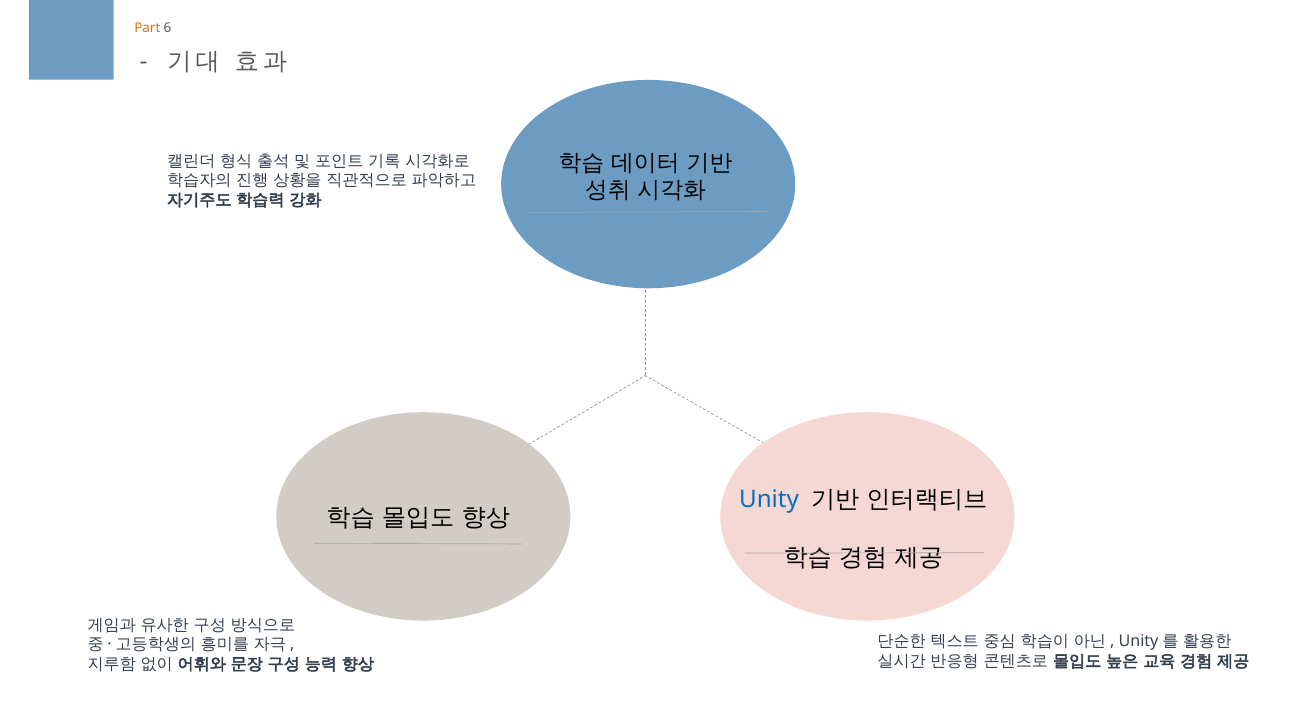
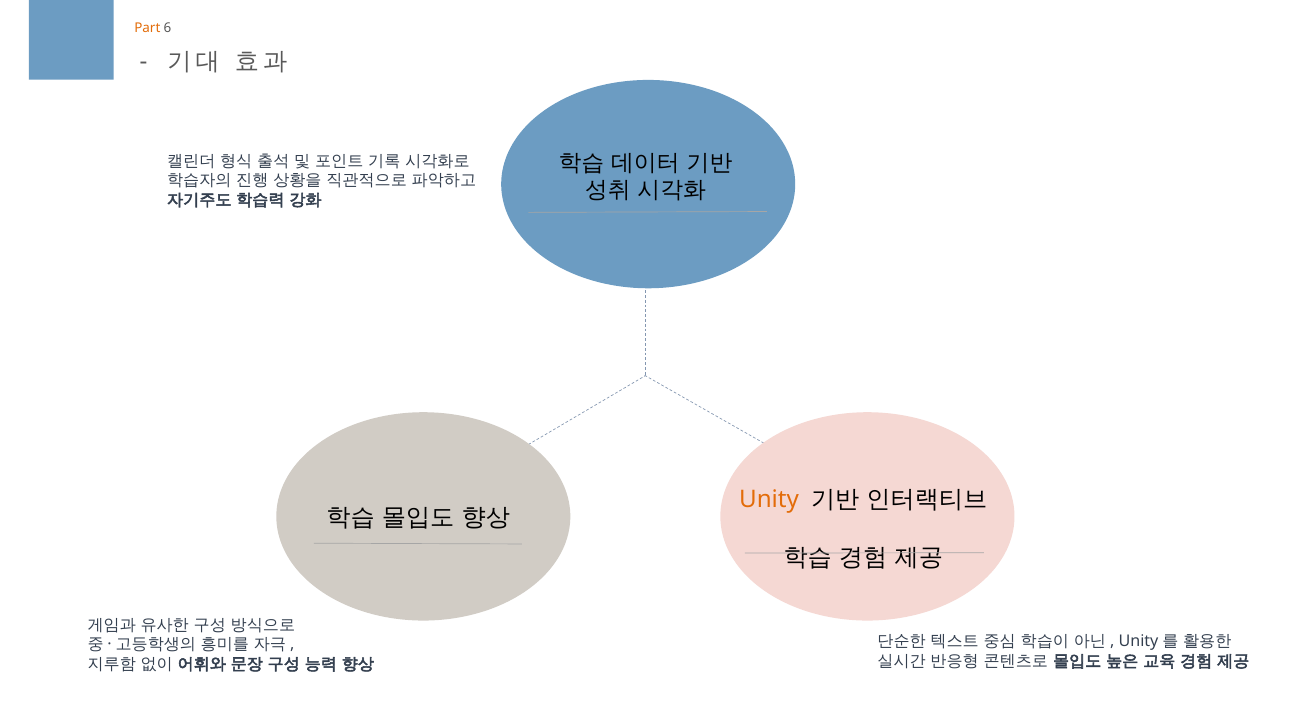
Unity colour: blue -> orange
